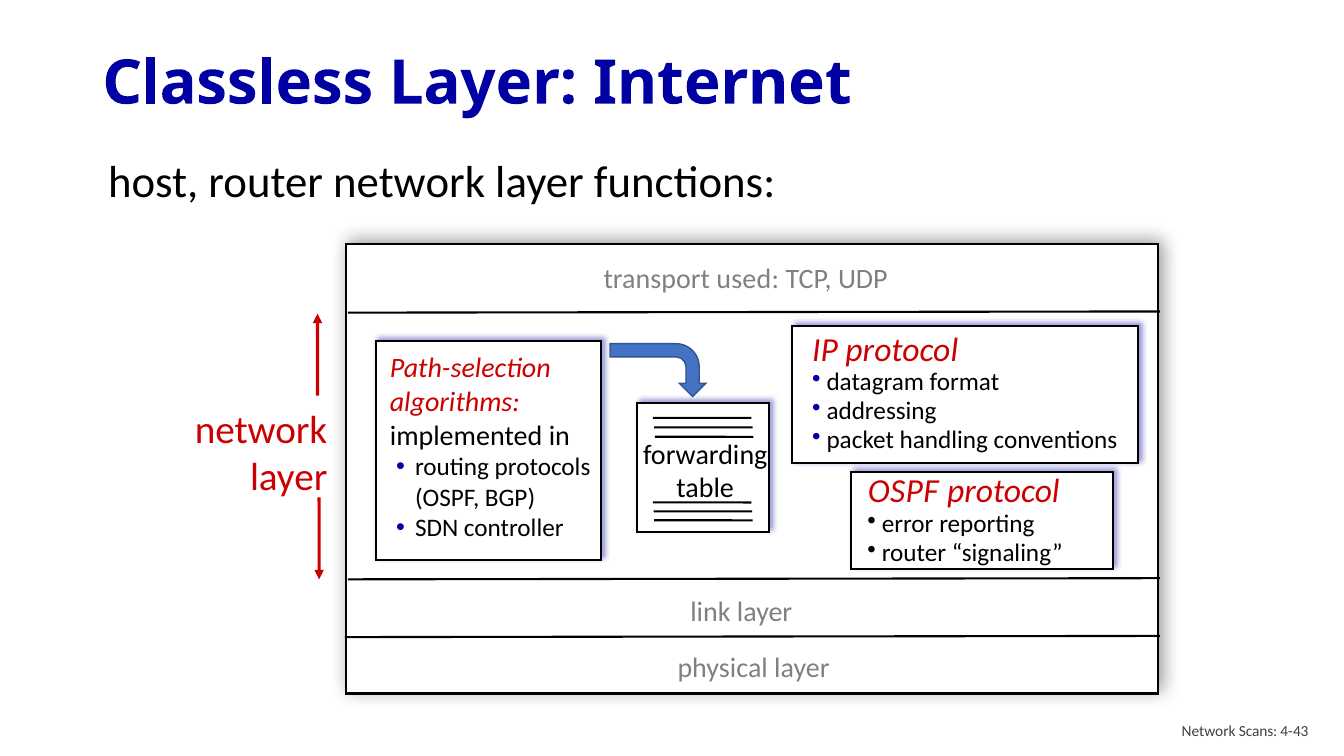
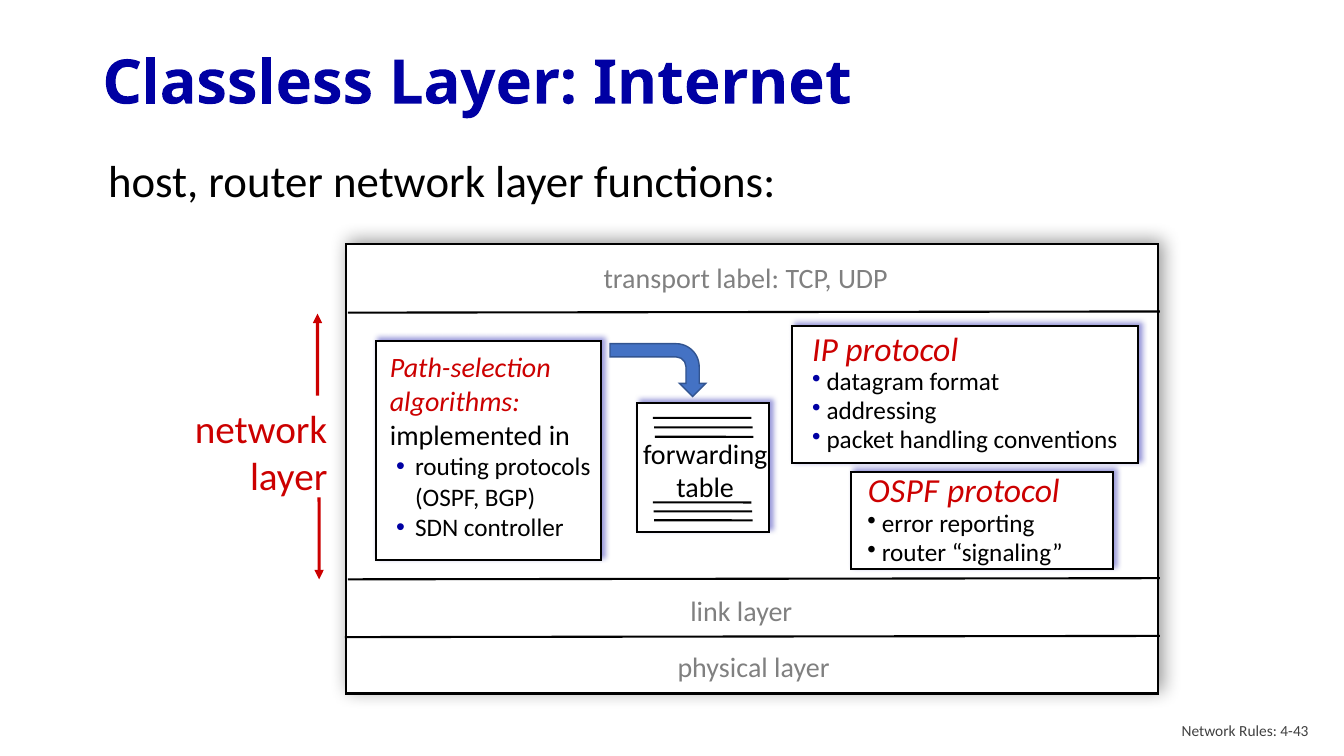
used: used -> label
Scans: Scans -> Rules
